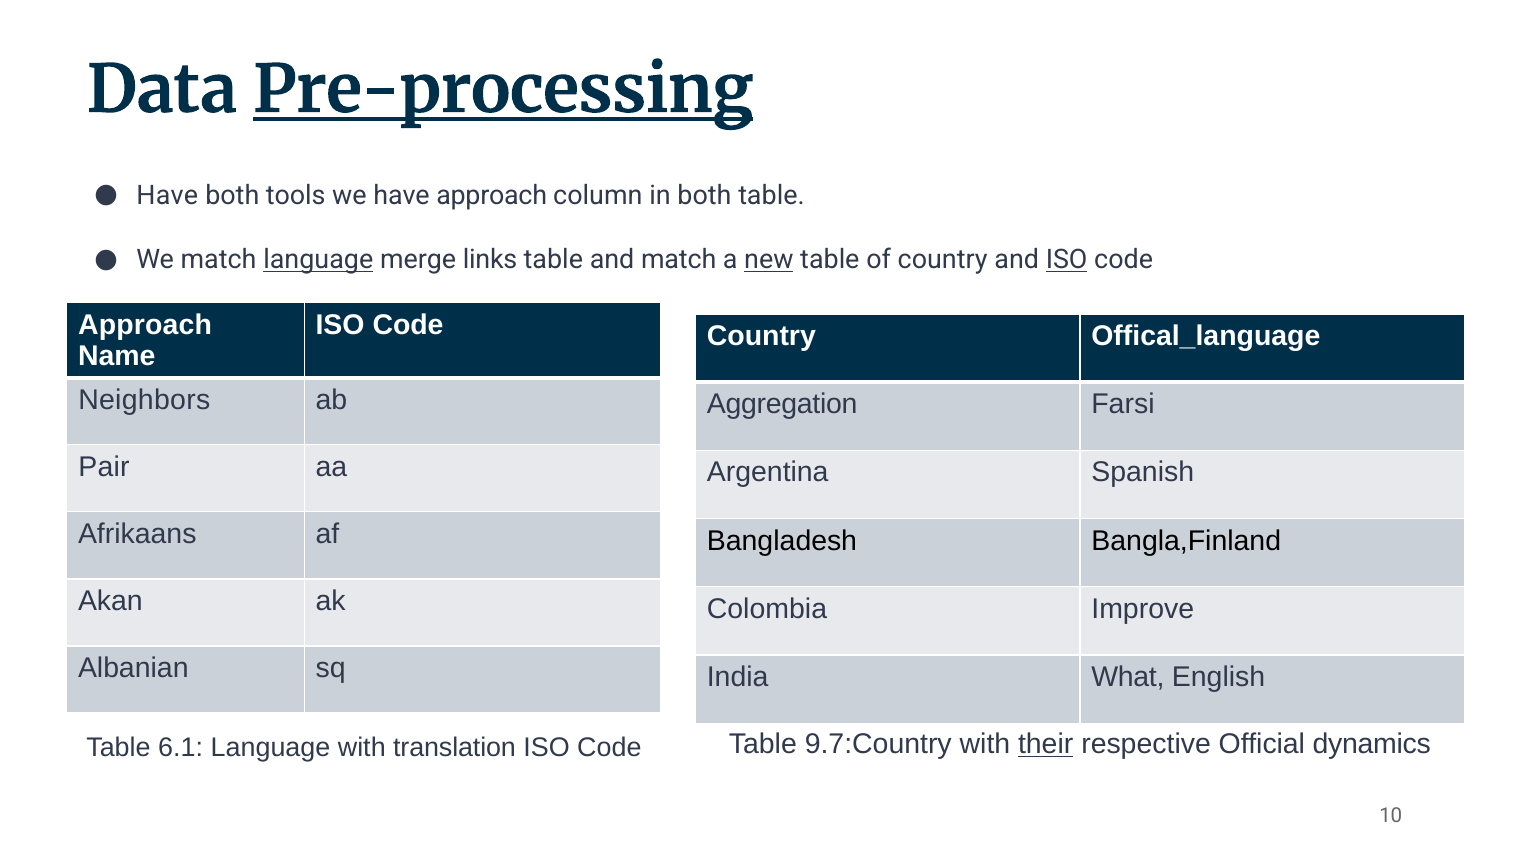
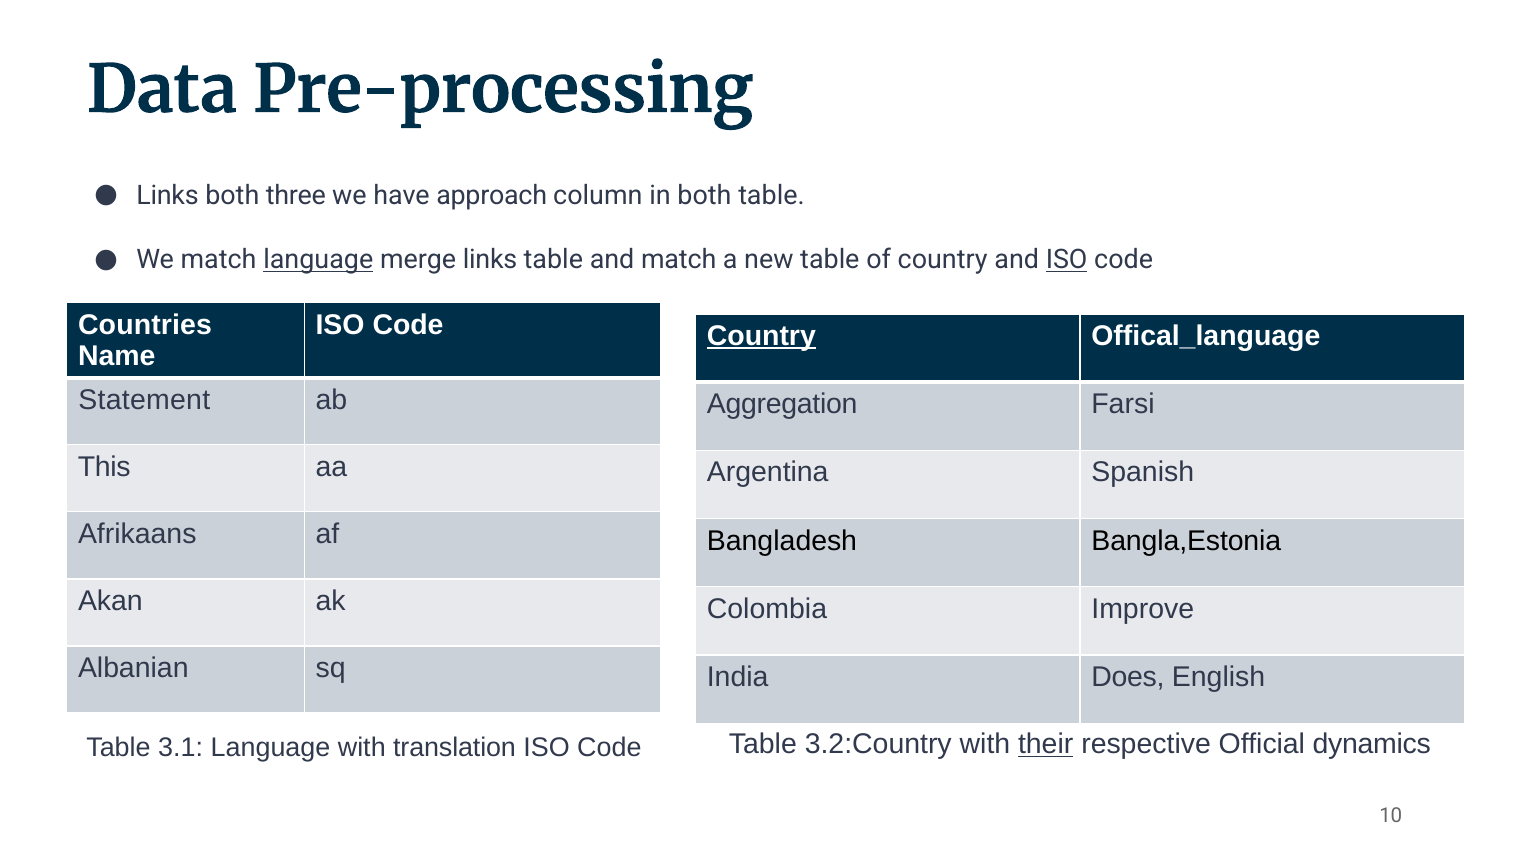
Pre-processing underline: present -> none
Have at (167, 195): Have -> Links
tools: tools -> three
new underline: present -> none
Approach at (145, 325): Approach -> Countries
Country at (761, 336) underline: none -> present
Neighbors: Neighbors -> Statement
Pair: Pair -> This
Bangla,Finland: Bangla,Finland -> Bangla,Estonia
What: What -> Does
9.7:Country: 9.7:Country -> 3.2:Country
6.1: 6.1 -> 3.1
